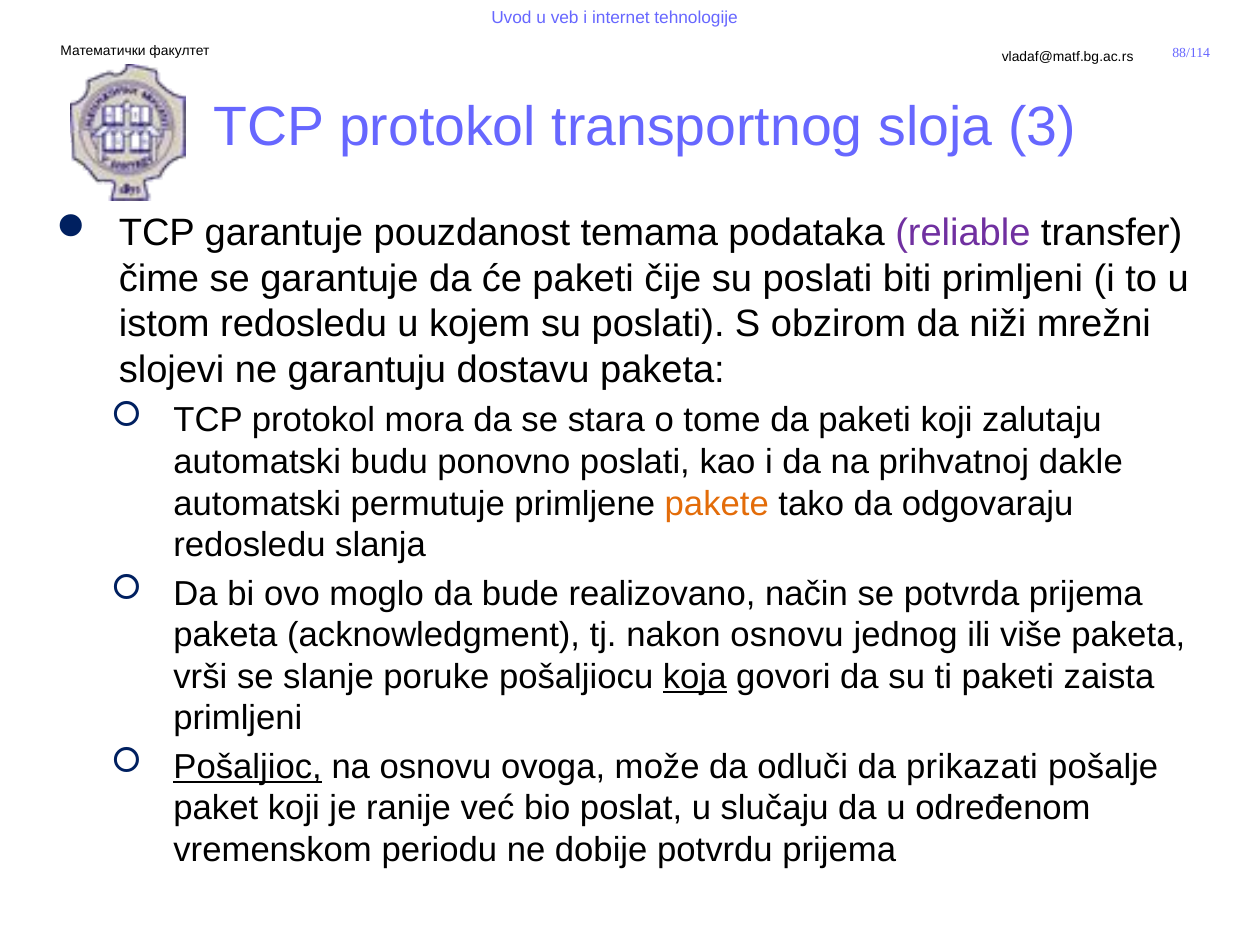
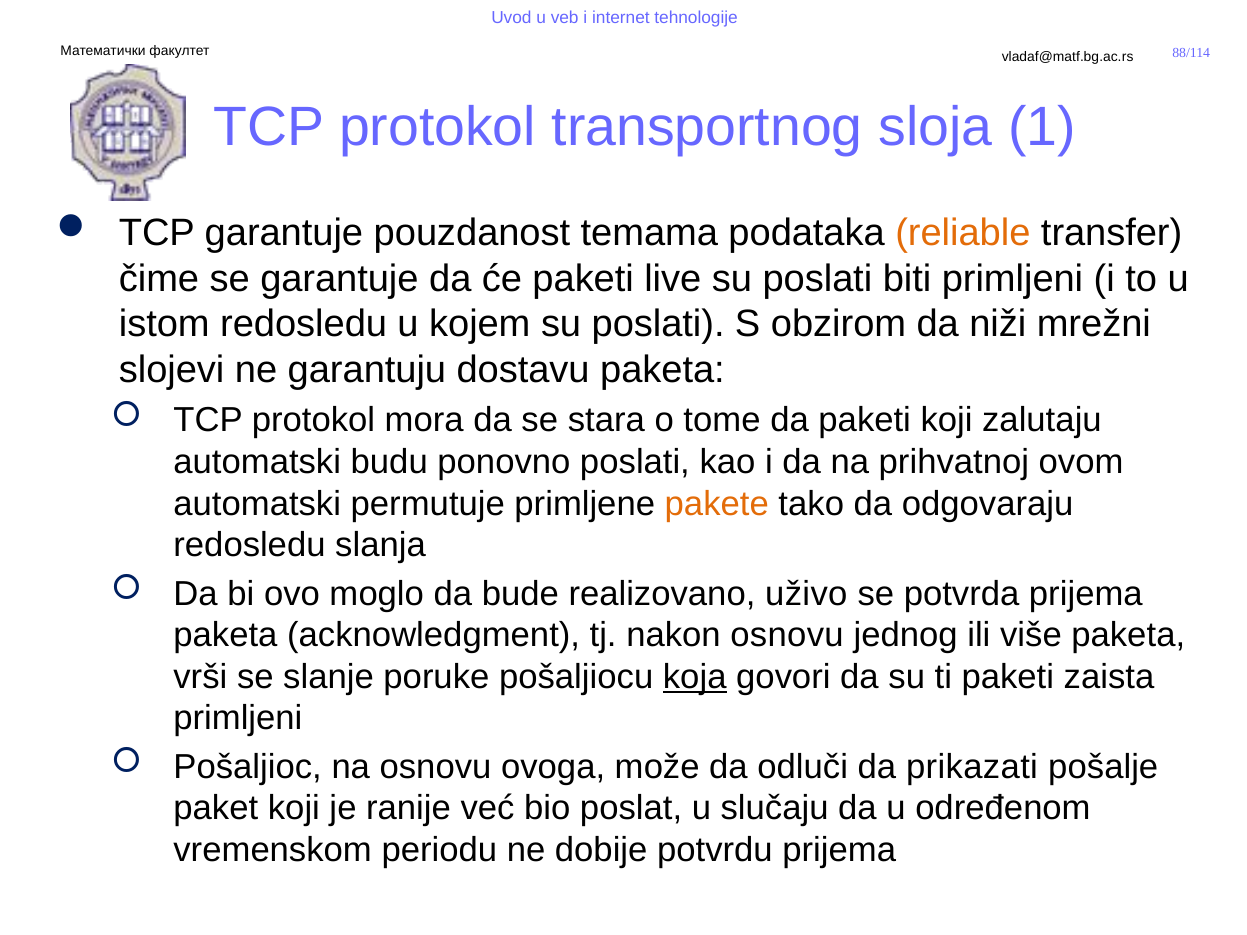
3: 3 -> 1
reliable colour: purple -> orange
čije: čije -> live
dakle: dakle -> ovom
način: način -> uživo
Pošaljioc underline: present -> none
